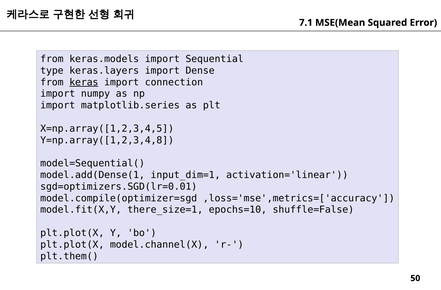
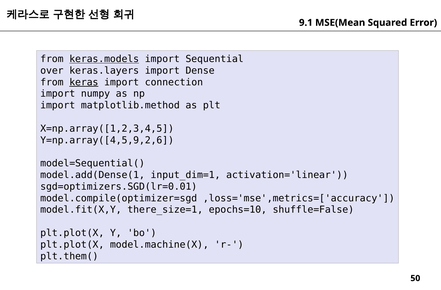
7.1: 7.1 -> 9.1
keras.models underline: none -> present
type: type -> over
matplotlib.series: matplotlib.series -> matplotlib.method
Y=np.array([1,2,3,4,8: Y=np.array([1,2,3,4,8 -> Y=np.array([4,5,9,2,6
model.channel(X: model.channel(X -> model.machine(X
